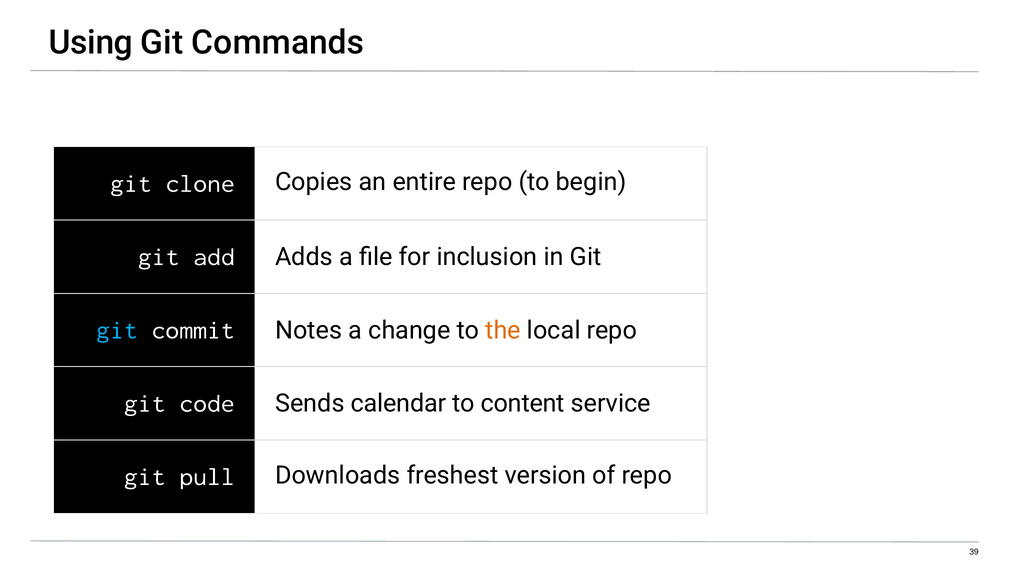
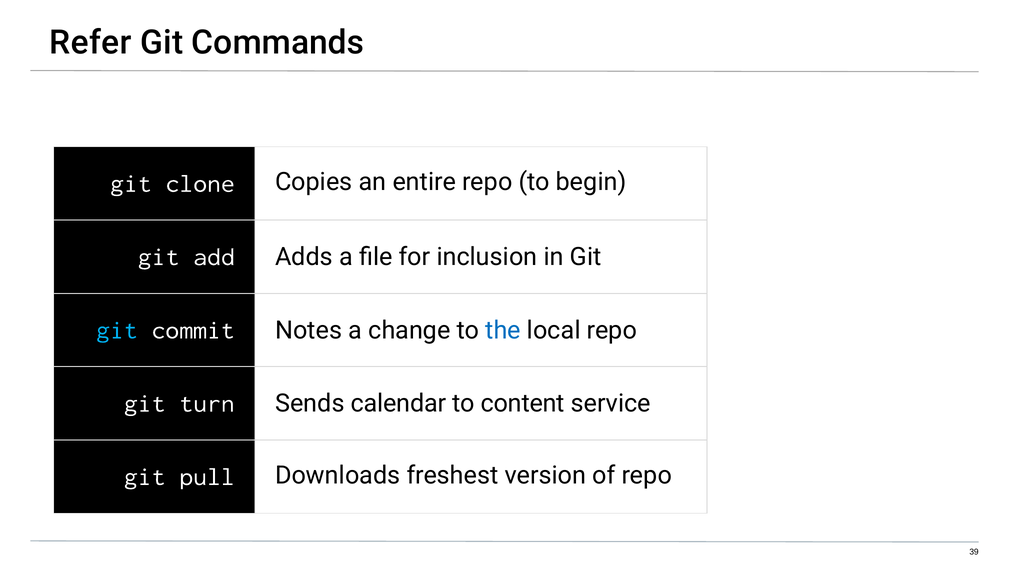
Using: Using -> Refer
the colour: orange -> blue
code: code -> turn
